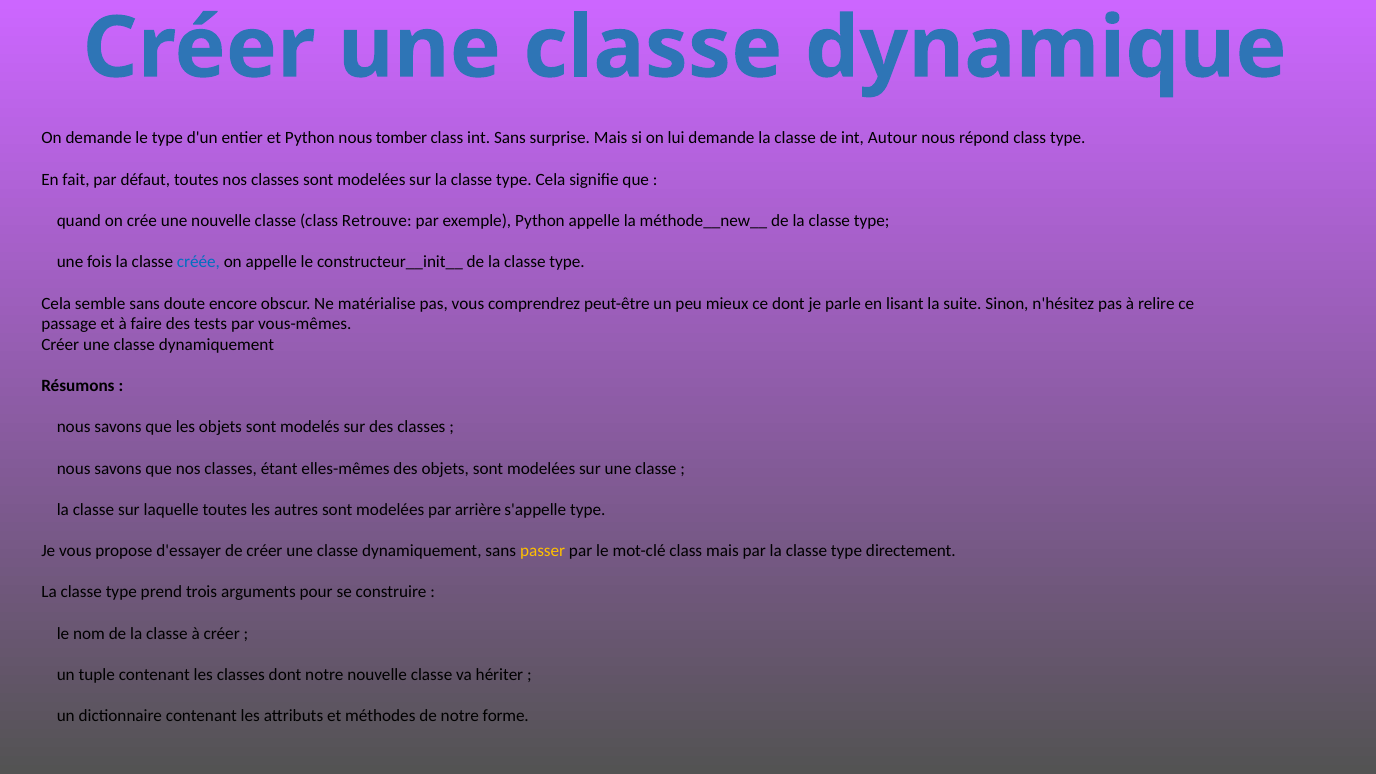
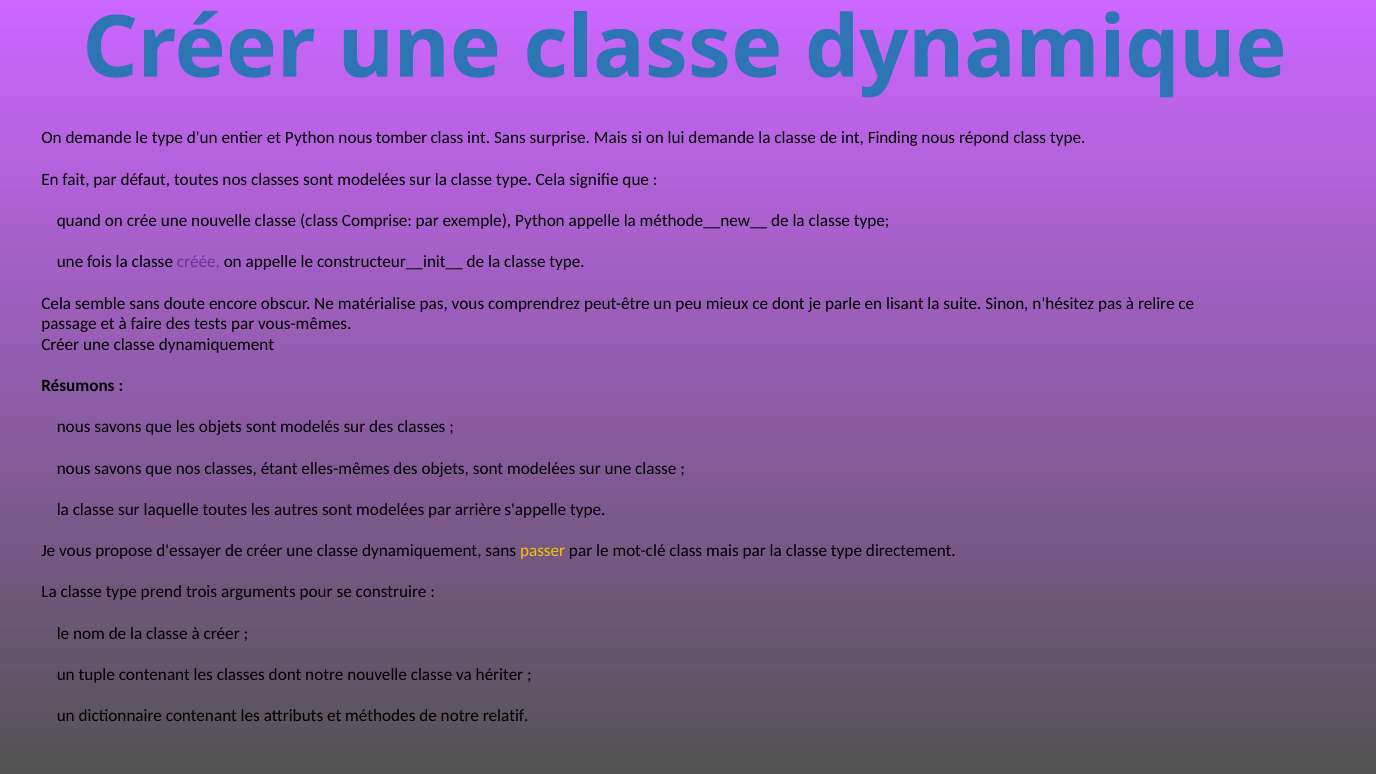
Autour: Autour -> Finding
Retrouve: Retrouve -> Comprise
créée colour: blue -> purple
forme: forme -> relatif
